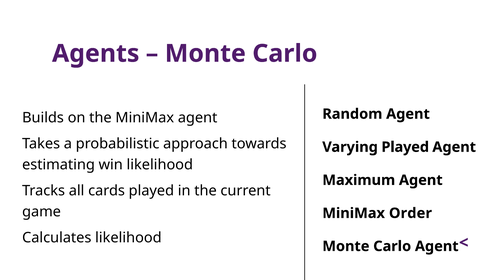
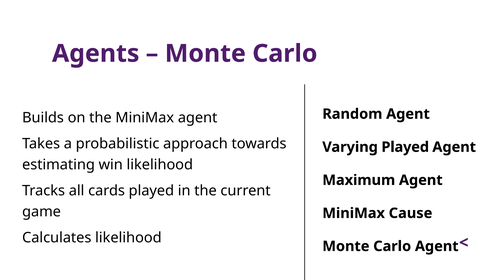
Order: Order -> Cause
